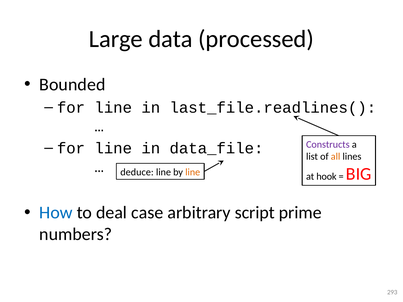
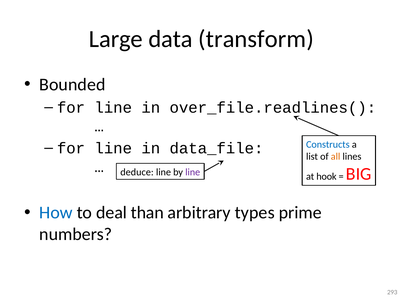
processed: processed -> transform
last_file.readlines(: last_file.readlines( -> over_file.readlines(
Constructs colour: purple -> blue
line at (193, 172) colour: orange -> purple
case: case -> than
script: script -> types
